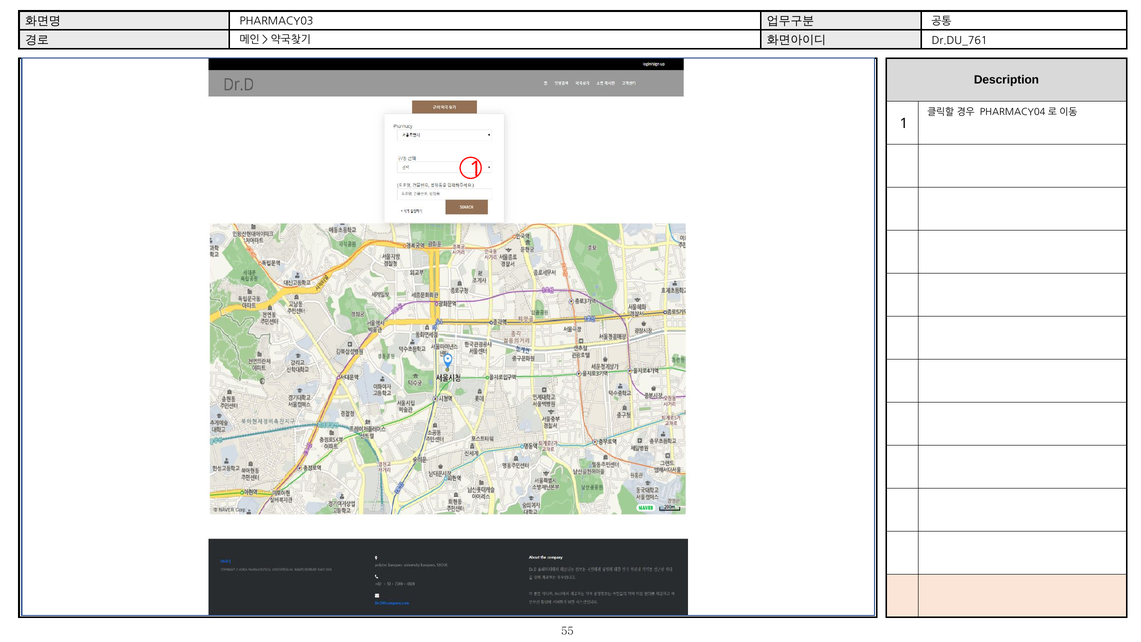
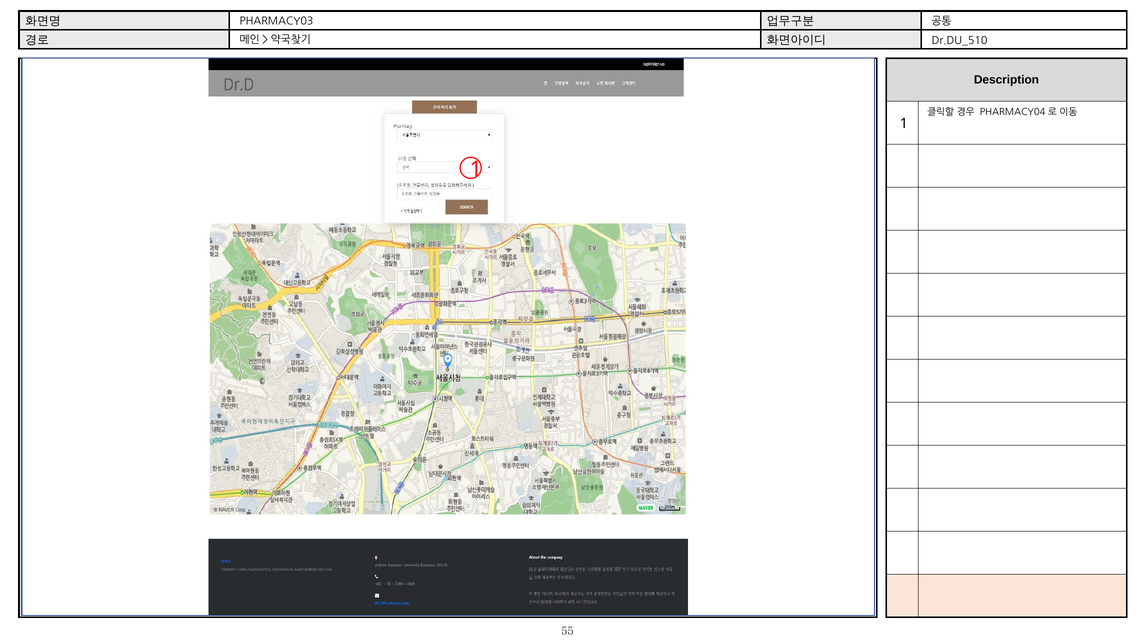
Dr.DU_761: Dr.DU_761 -> Dr.DU_510
